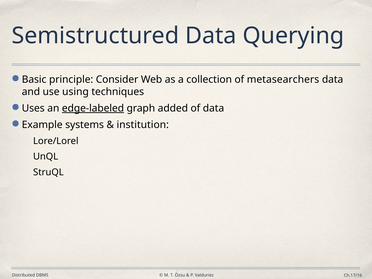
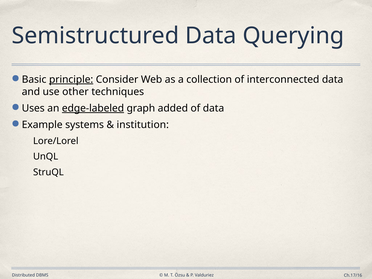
principle underline: none -> present
metasearchers: metasearchers -> interconnected
using: using -> other
